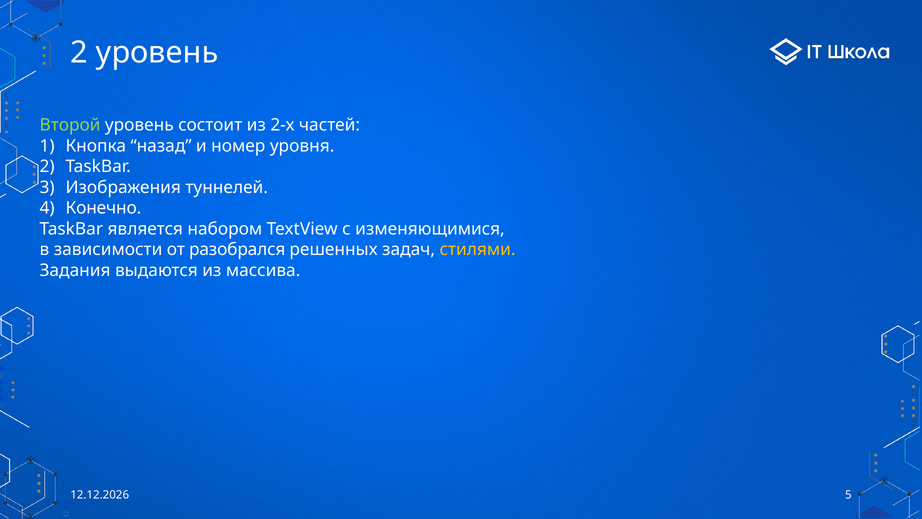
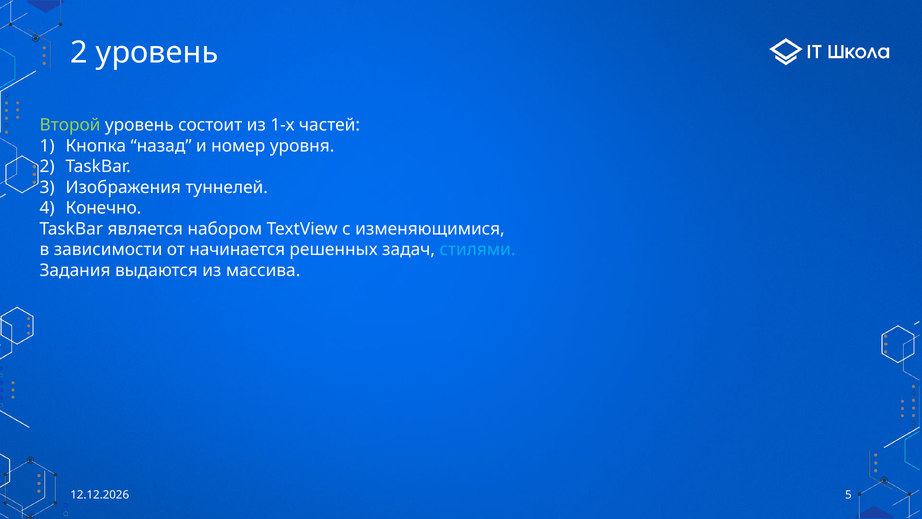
2-х: 2-х -> 1-х
разобрался: разобрался -> начинается
стилями colour: yellow -> light blue
